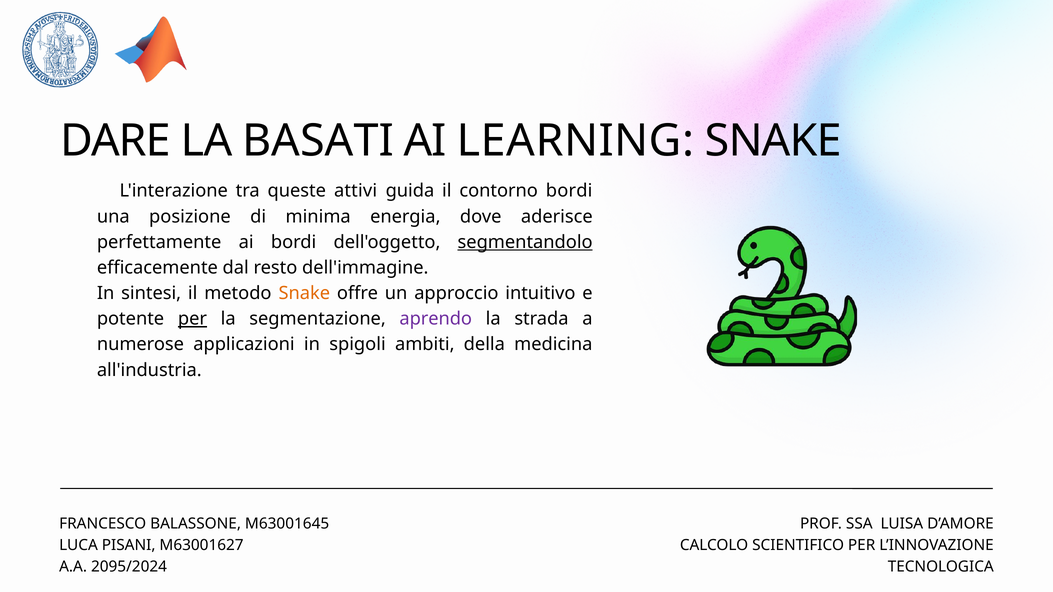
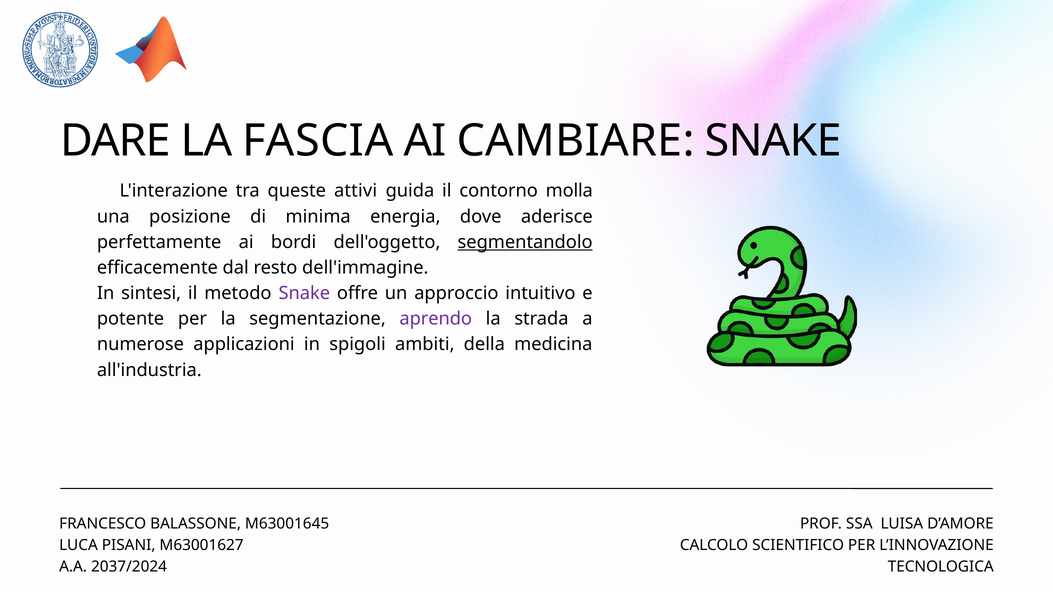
BASATI: BASATI -> FASCIA
LEARNING: LEARNING -> CAMBIARE
contorno bordi: bordi -> molla
Snake at (304, 293) colour: orange -> purple
per at (192, 319) underline: present -> none
2095/2024: 2095/2024 -> 2037/2024
